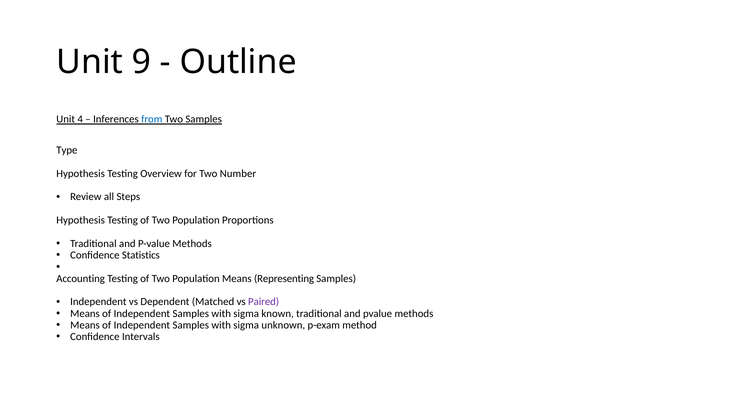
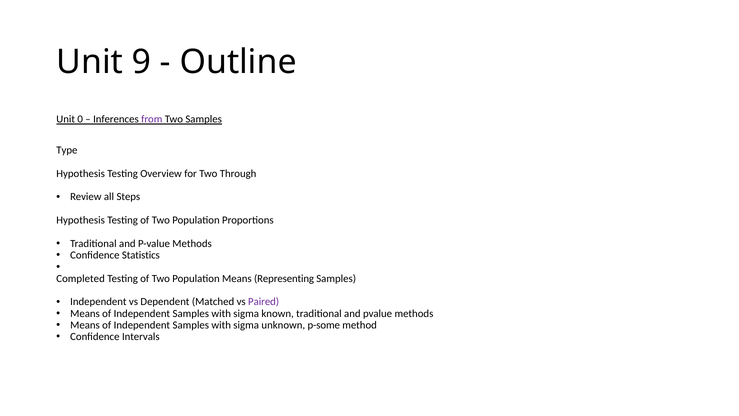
4: 4 -> 0
from colour: blue -> purple
Number: Number -> Through
Accounting: Accounting -> Completed
p-exam: p-exam -> p-some
